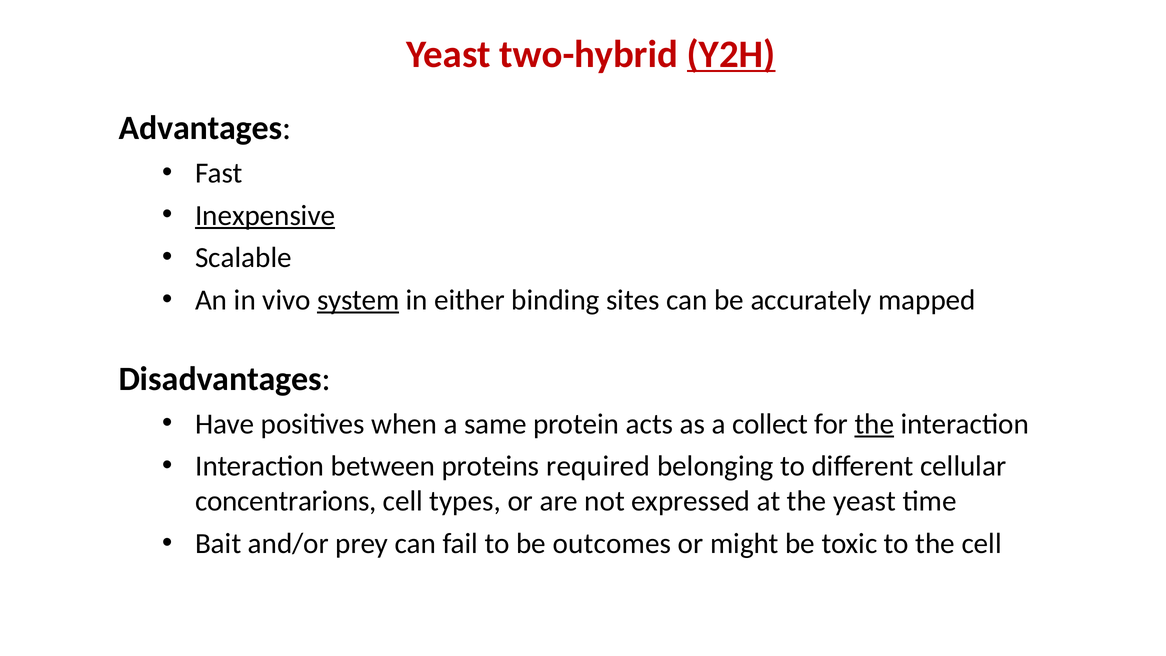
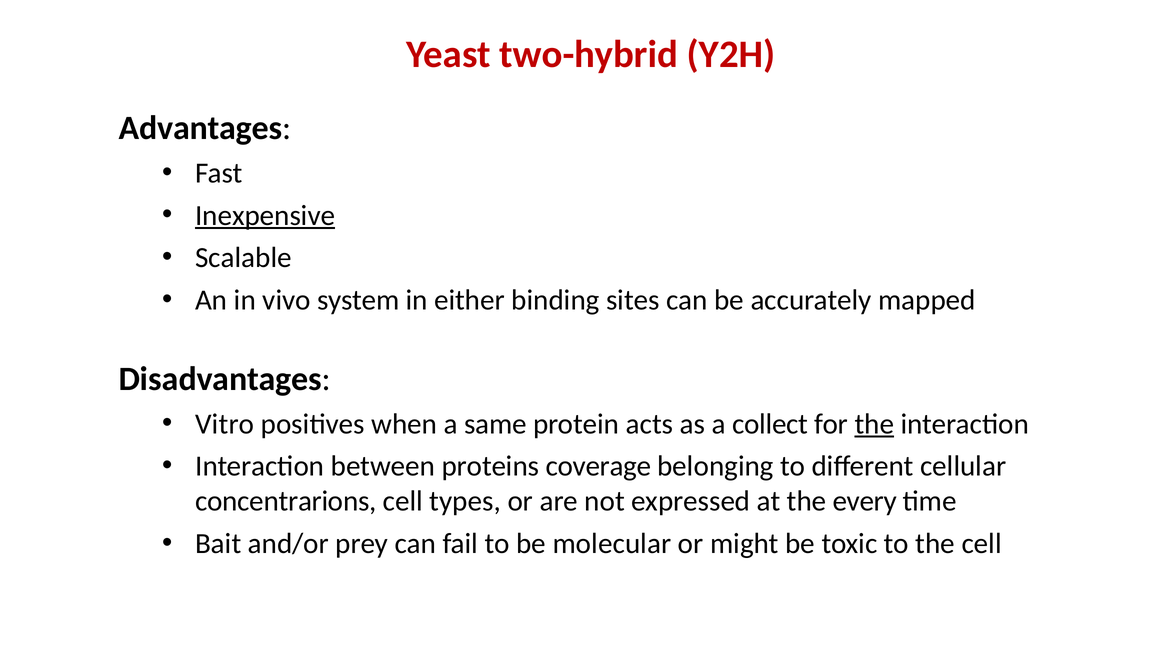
Y2H underline: present -> none
system underline: present -> none
Have: Have -> Vitro
required: required -> coverage
the yeast: yeast -> every
outcomes: outcomes -> molecular
